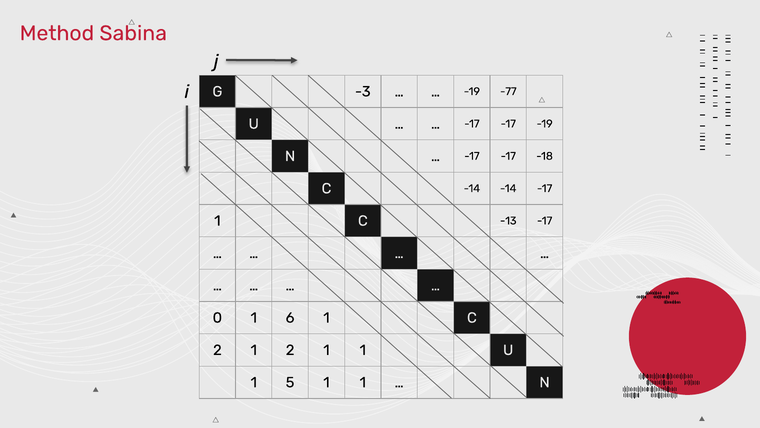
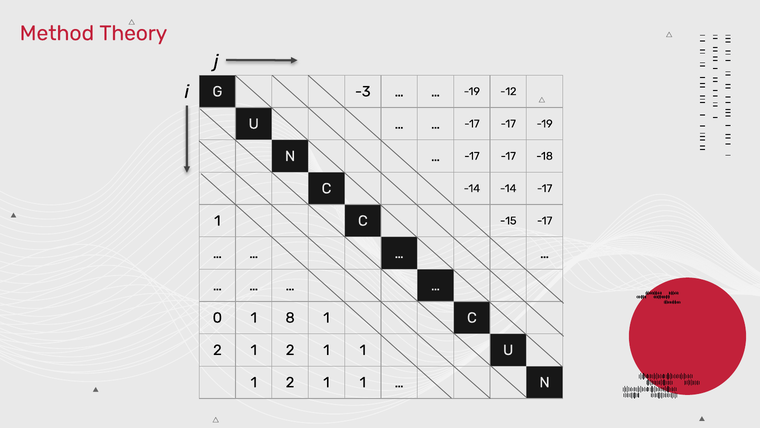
Sabina: Sabina -> Theory
-77: -77 -> -12
-13: -13 -> -15
6: 6 -> 8
5 at (290, 382): 5 -> 2
